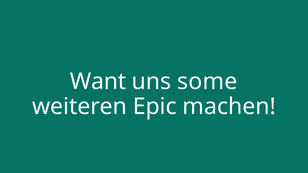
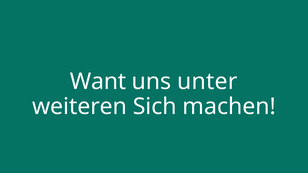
some: some -> unter
Epic: Epic -> Sich
